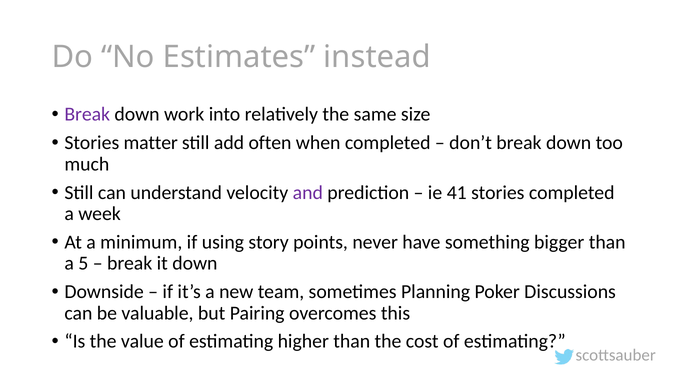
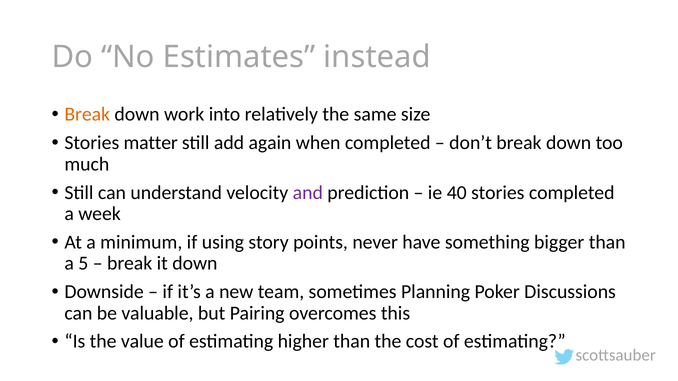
Break at (87, 115) colour: purple -> orange
often: often -> again
41: 41 -> 40
